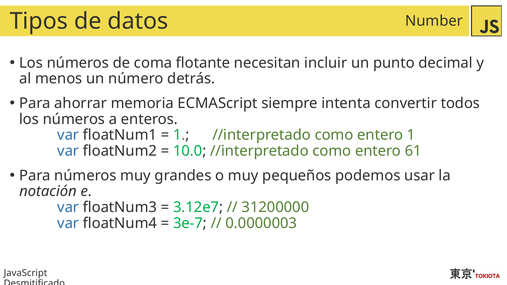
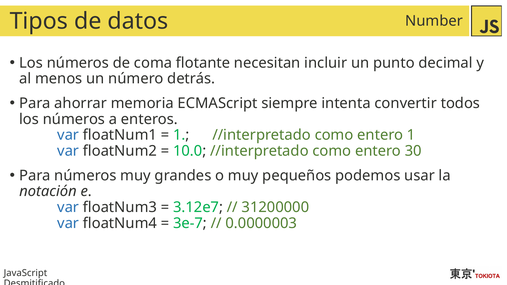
61: 61 -> 30
